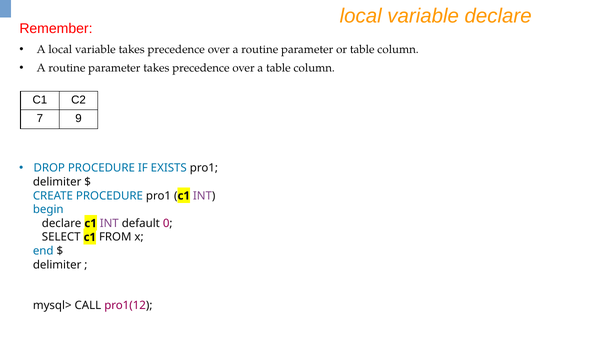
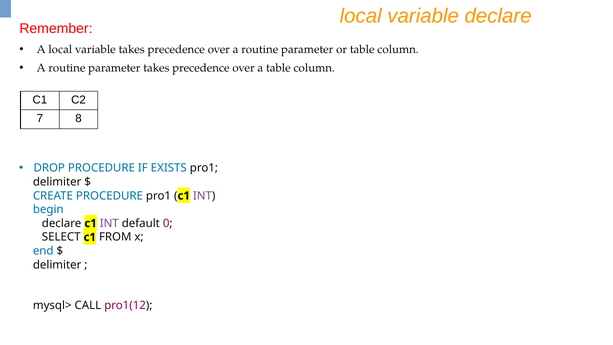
9: 9 -> 8
